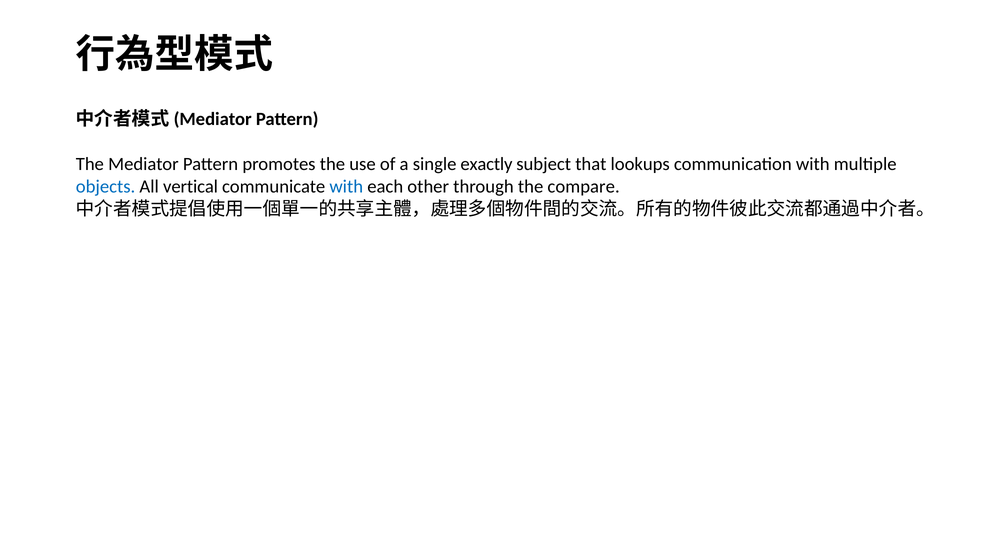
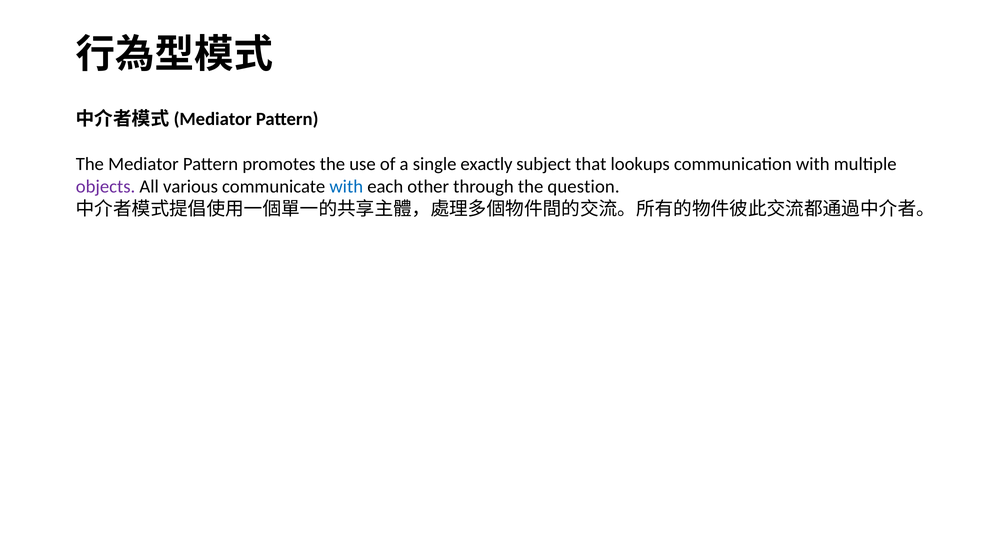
objects colour: blue -> purple
vertical: vertical -> various
compare: compare -> question
